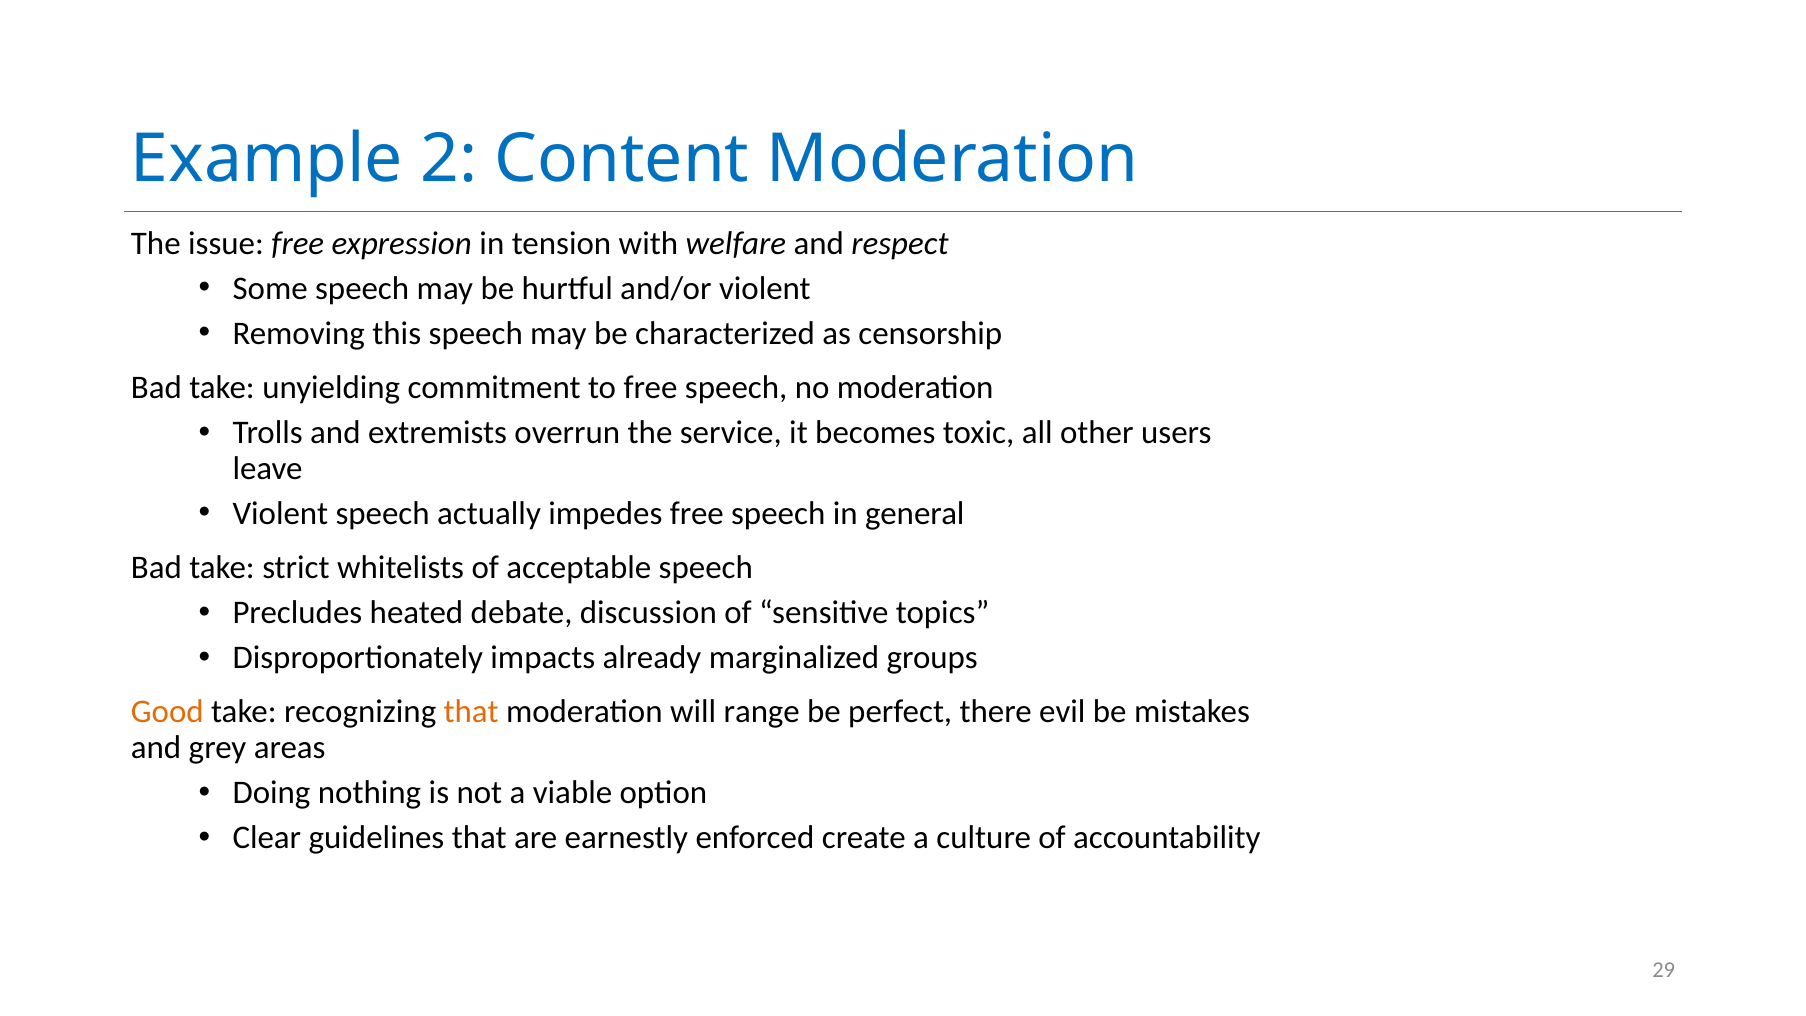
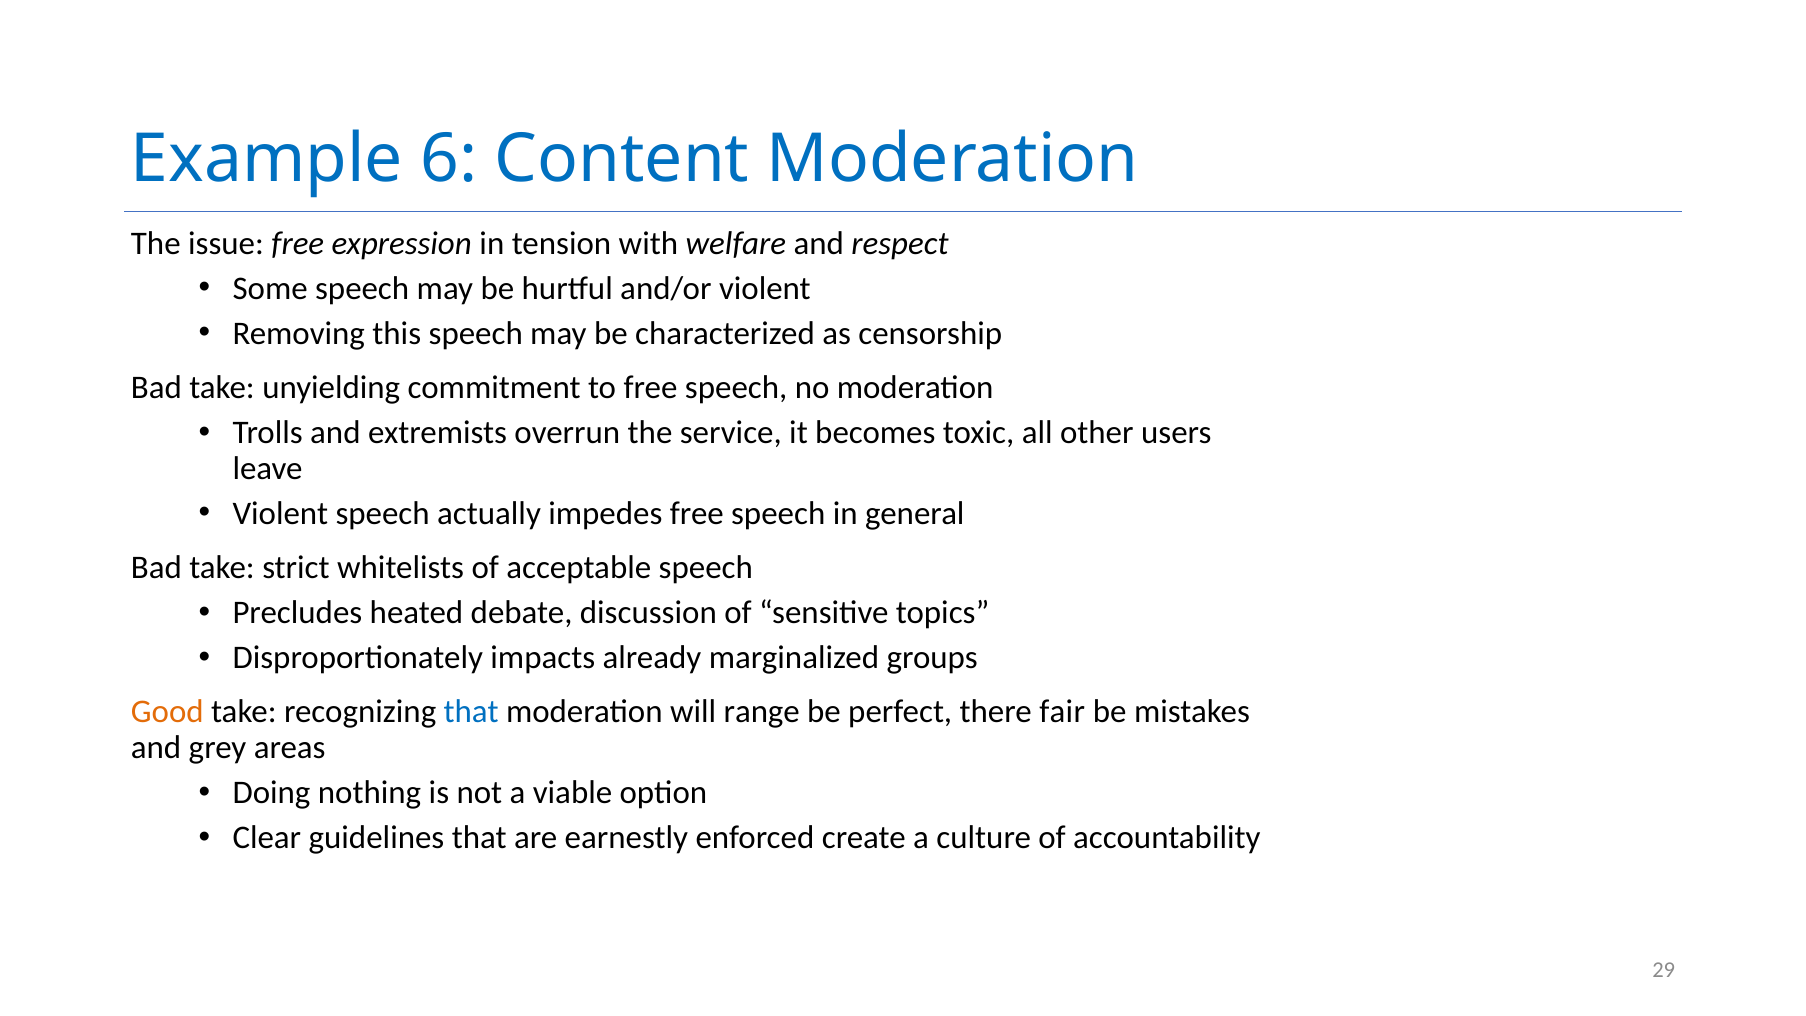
2: 2 -> 6
that at (471, 712) colour: orange -> blue
evil: evil -> fair
